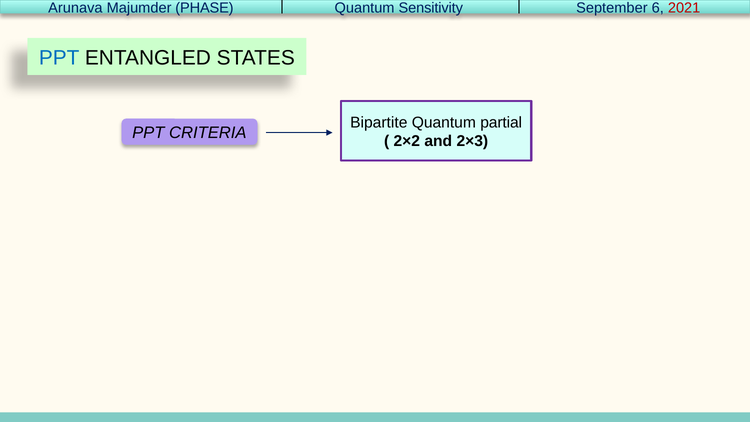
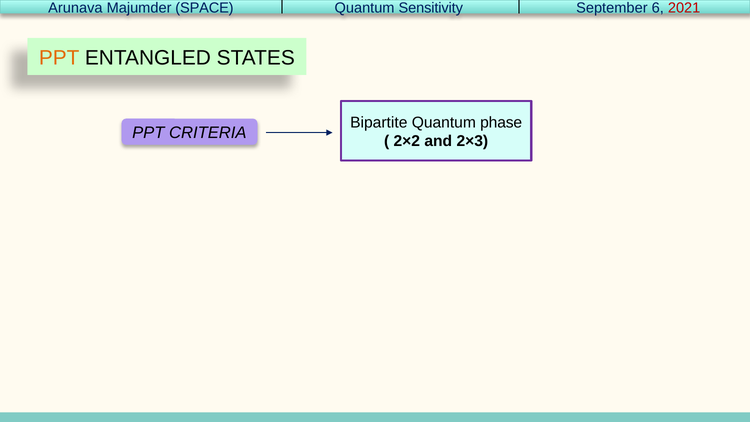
PHASE: PHASE -> SPACE
PPT at (59, 58) colour: blue -> orange
partial: partial -> phase
